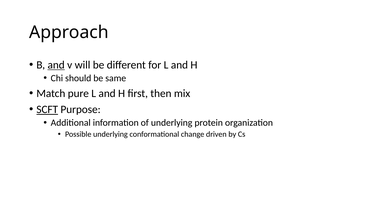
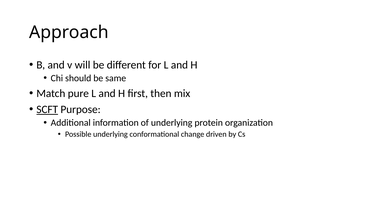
and at (56, 65) underline: present -> none
